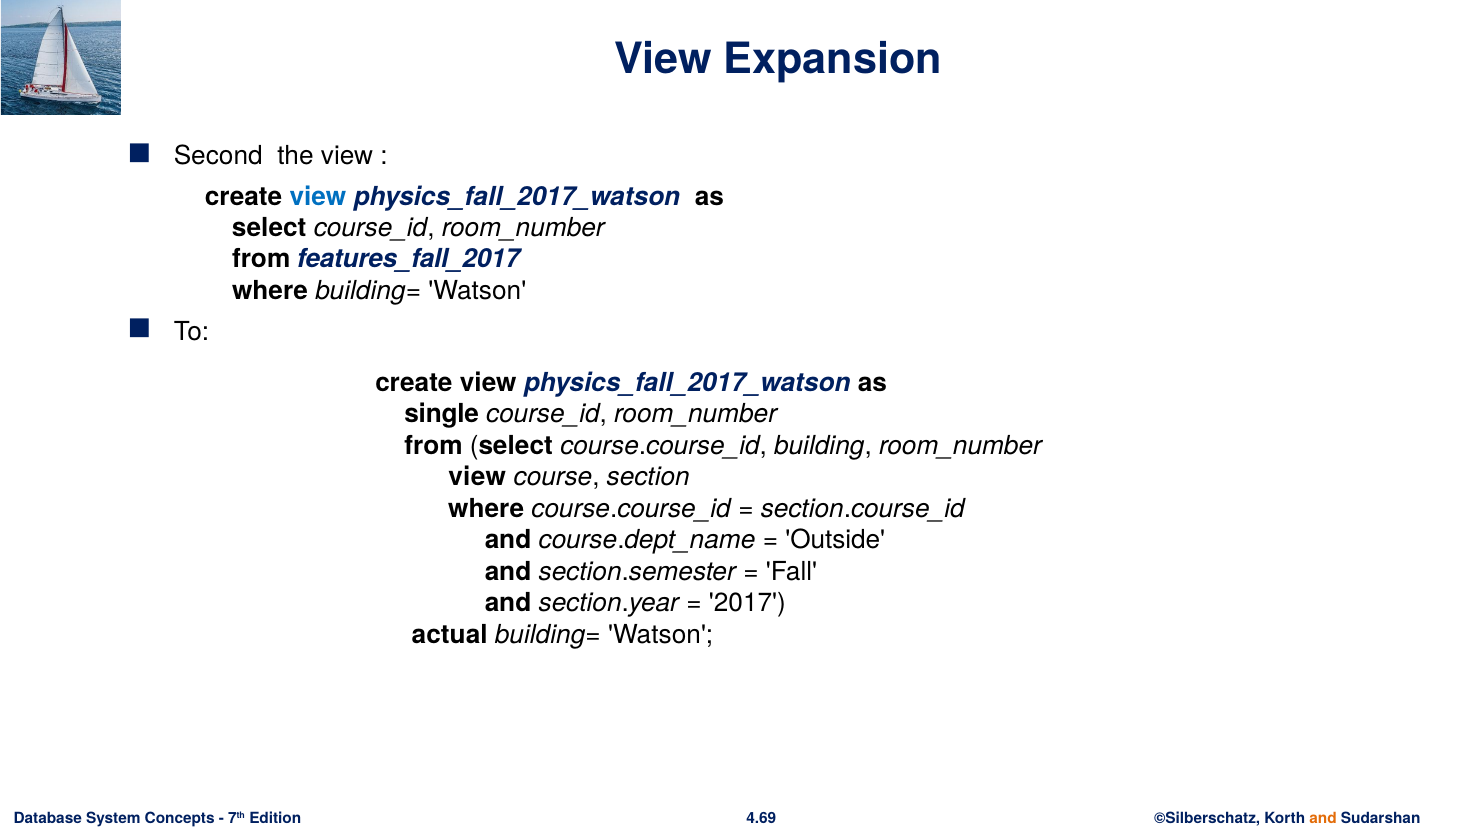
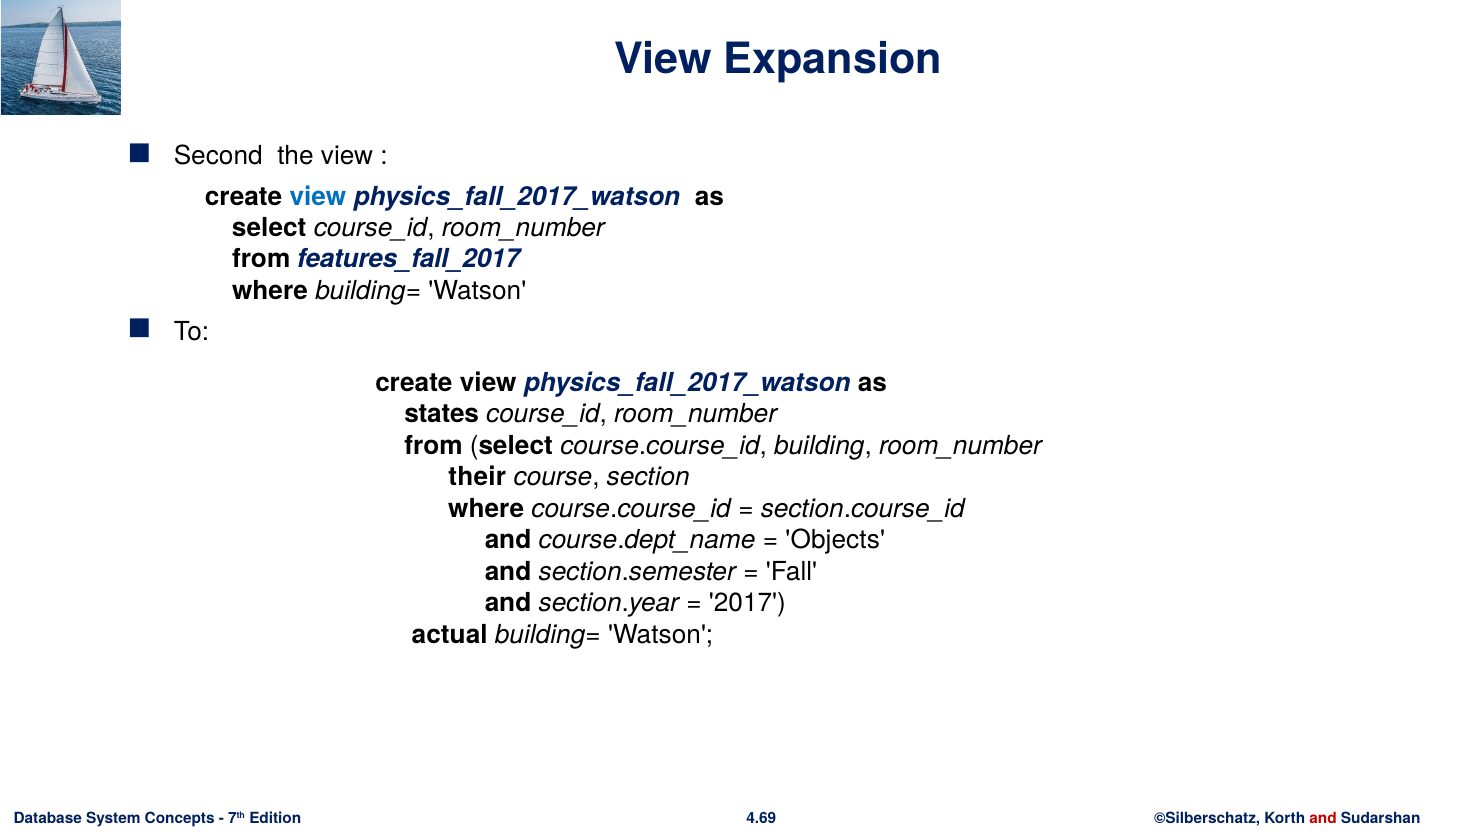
single: single -> states
view at (477, 478): view -> their
Outside: Outside -> Objects
and at (1323, 819) colour: orange -> red
